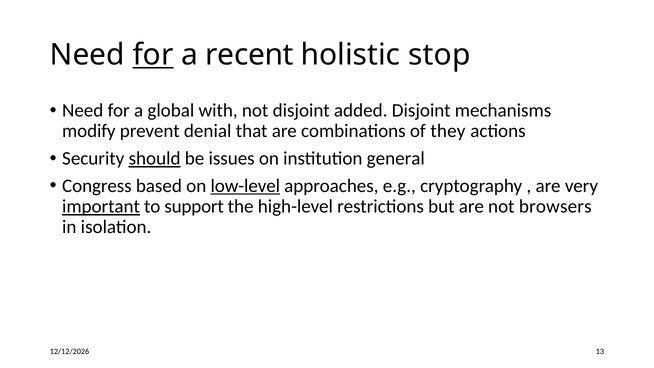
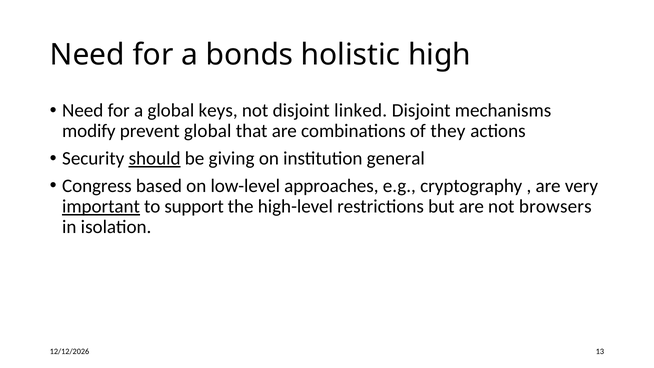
for at (153, 55) underline: present -> none
recent: recent -> bonds
stop: stop -> high
with: with -> keys
added: added -> linked
prevent denial: denial -> global
issues: issues -> giving
low-level underline: present -> none
